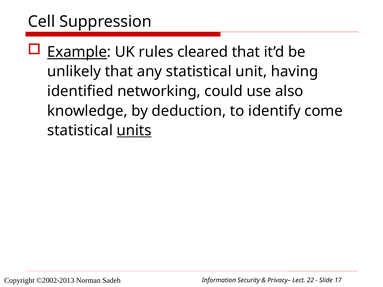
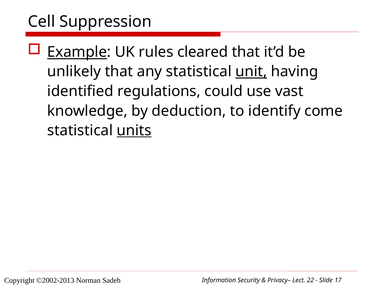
unit underline: none -> present
networking: networking -> regulations
also: also -> vast
